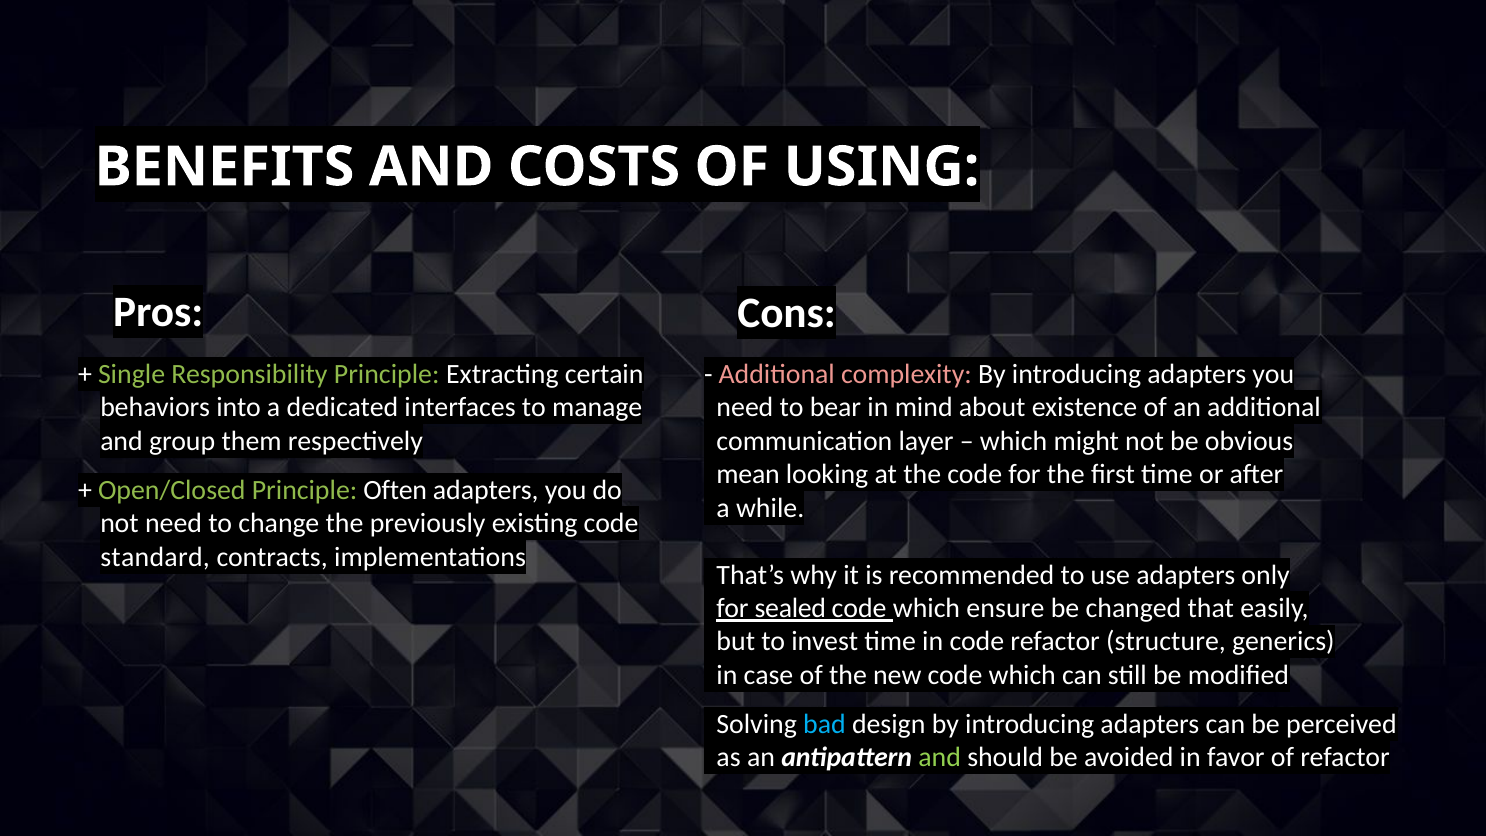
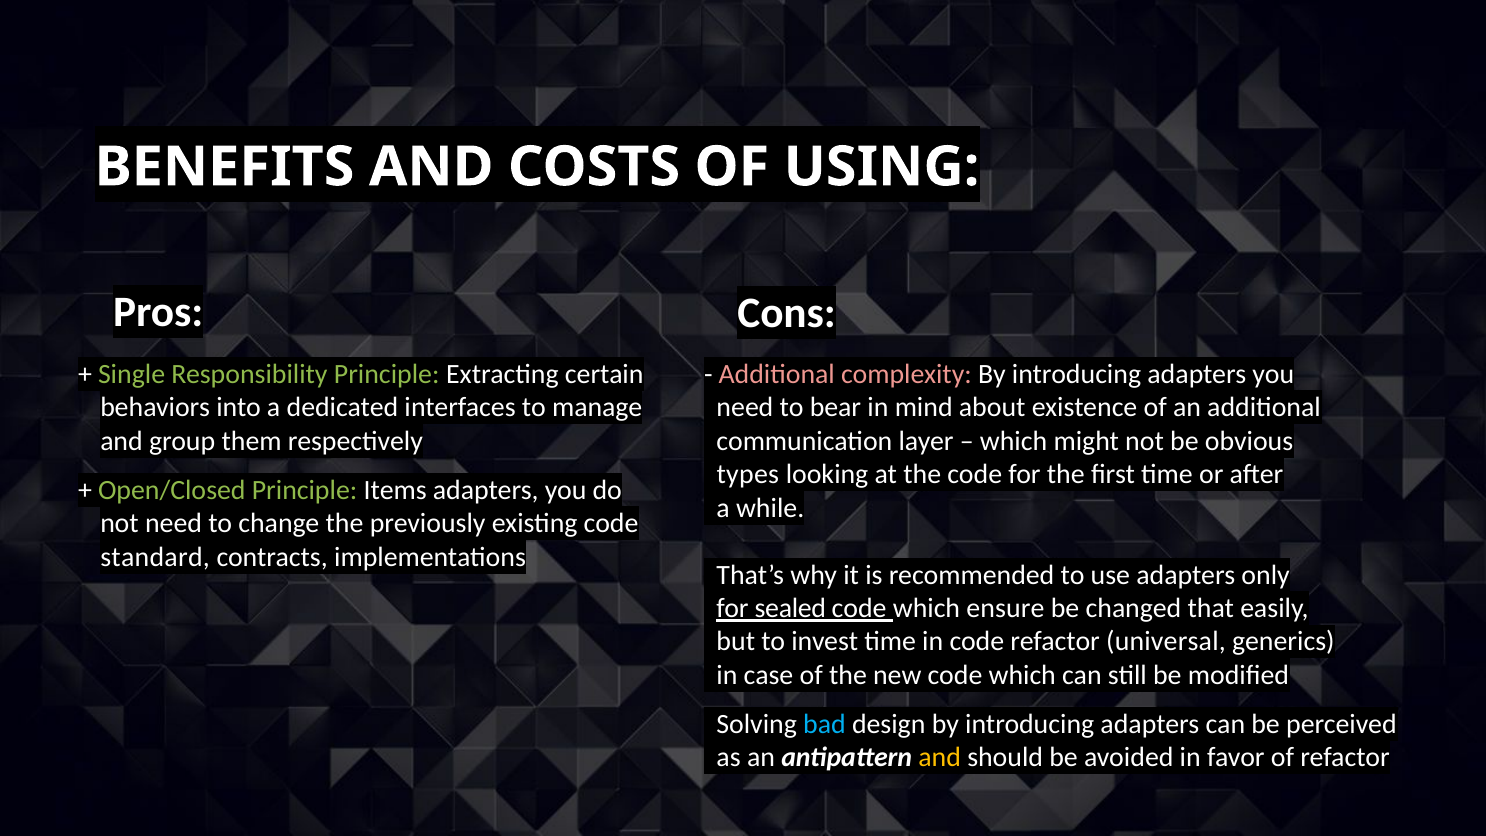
mean: mean -> types
Often: Often -> Items
structure: structure -> universal
and at (940, 757) colour: light green -> yellow
